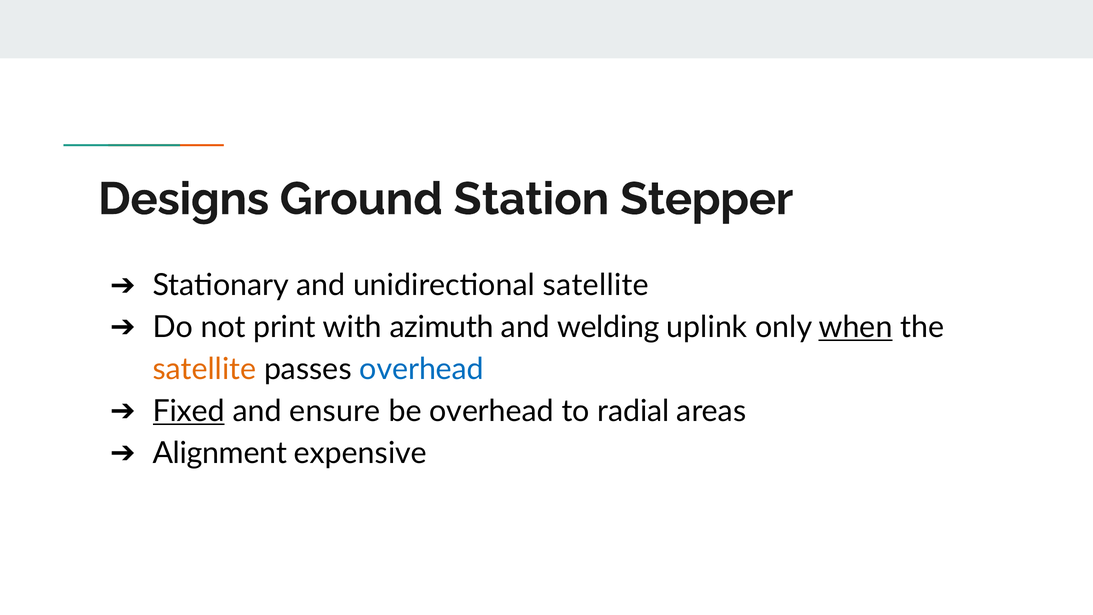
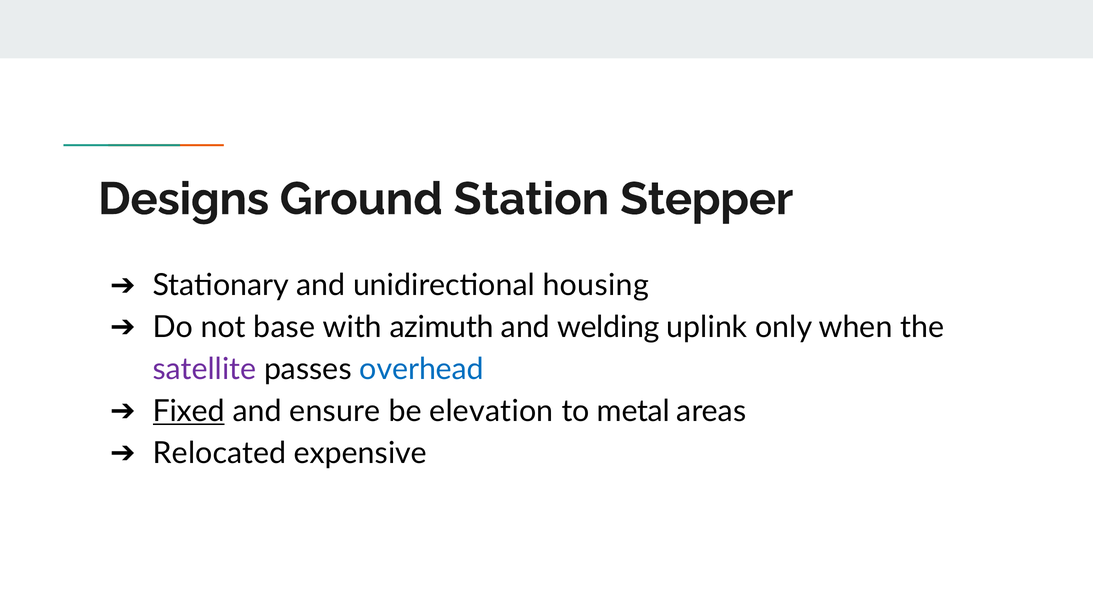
unidirectional satellite: satellite -> housing
print: print -> base
when underline: present -> none
satellite at (205, 369) colour: orange -> purple
be overhead: overhead -> elevation
radial: radial -> metal
Alignment: Alignment -> Relocated
